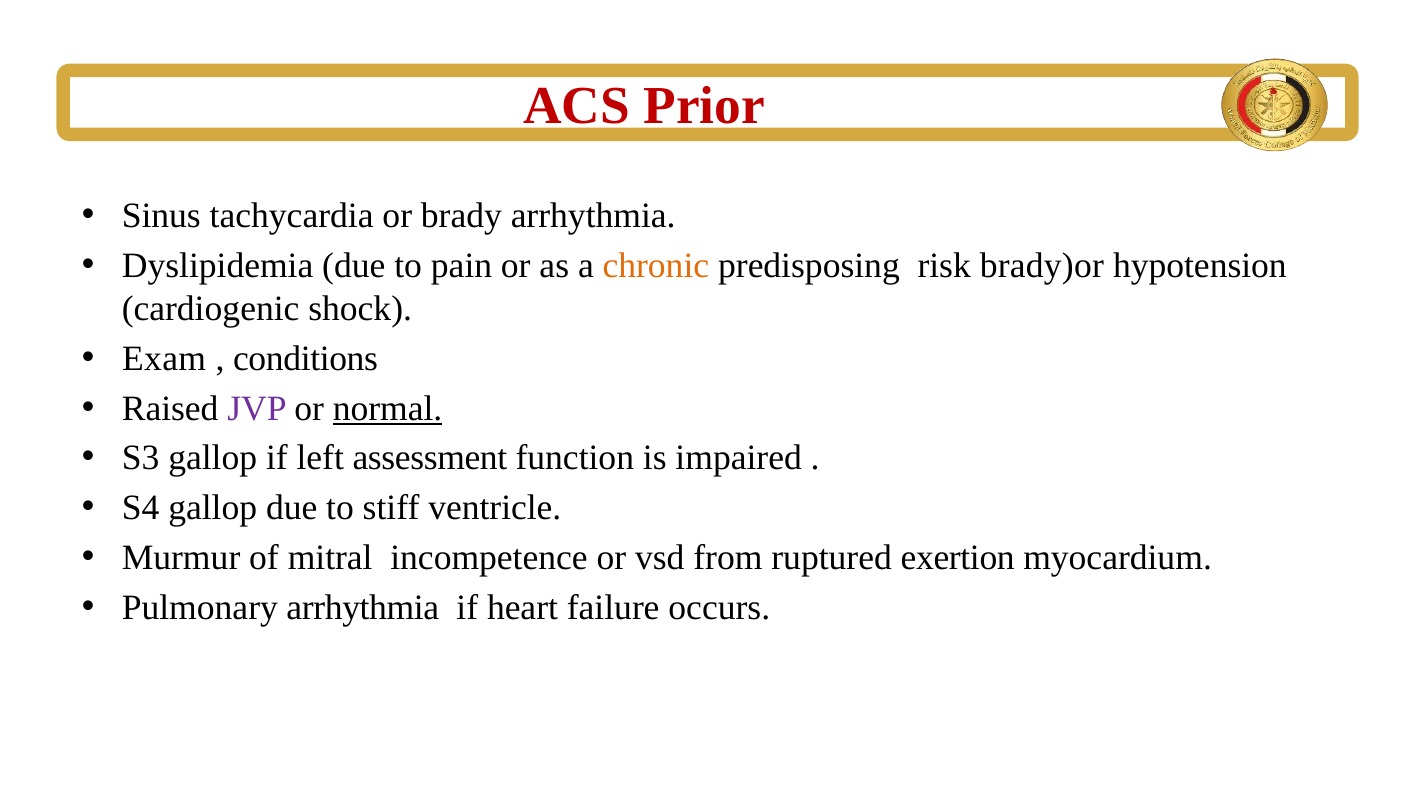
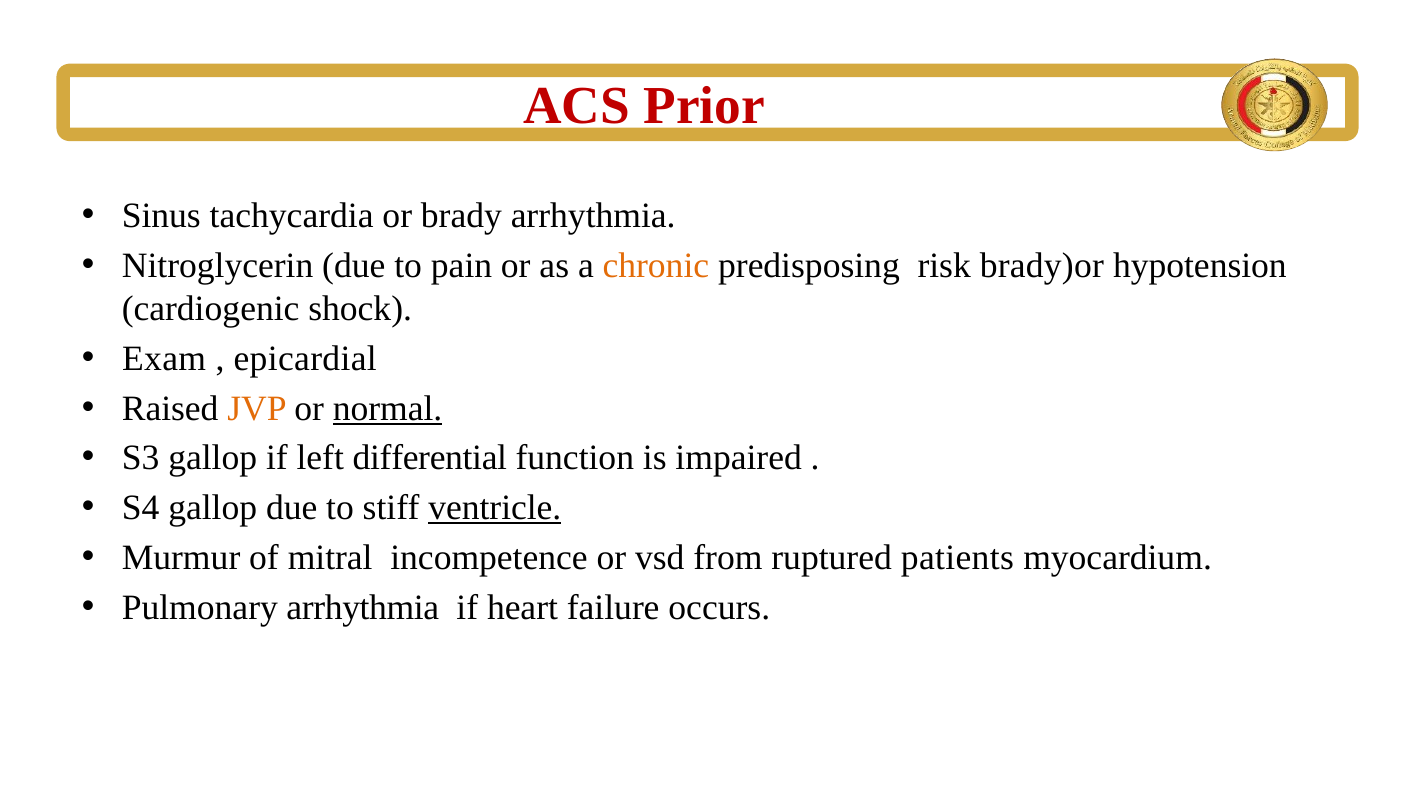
Dyslipidemia: Dyslipidemia -> Nitroglycerin
conditions: conditions -> epicardial
JVP colour: purple -> orange
assessment: assessment -> differential
ventricle underline: none -> present
exertion: exertion -> patients
